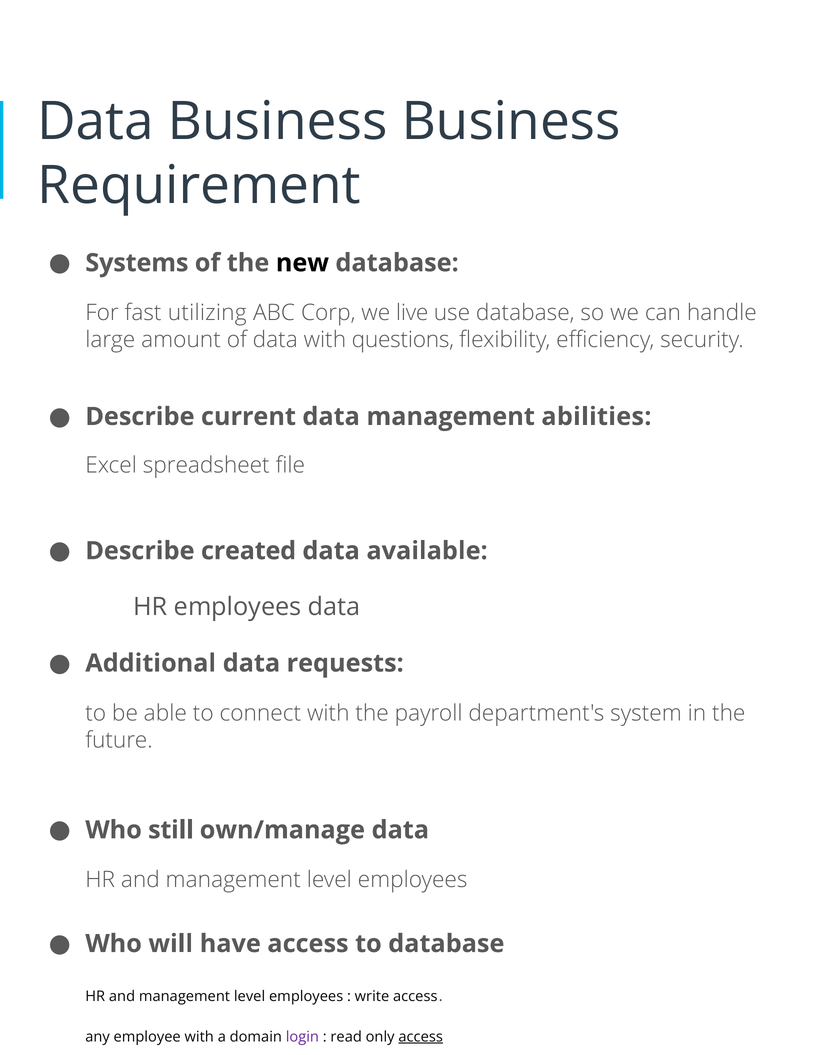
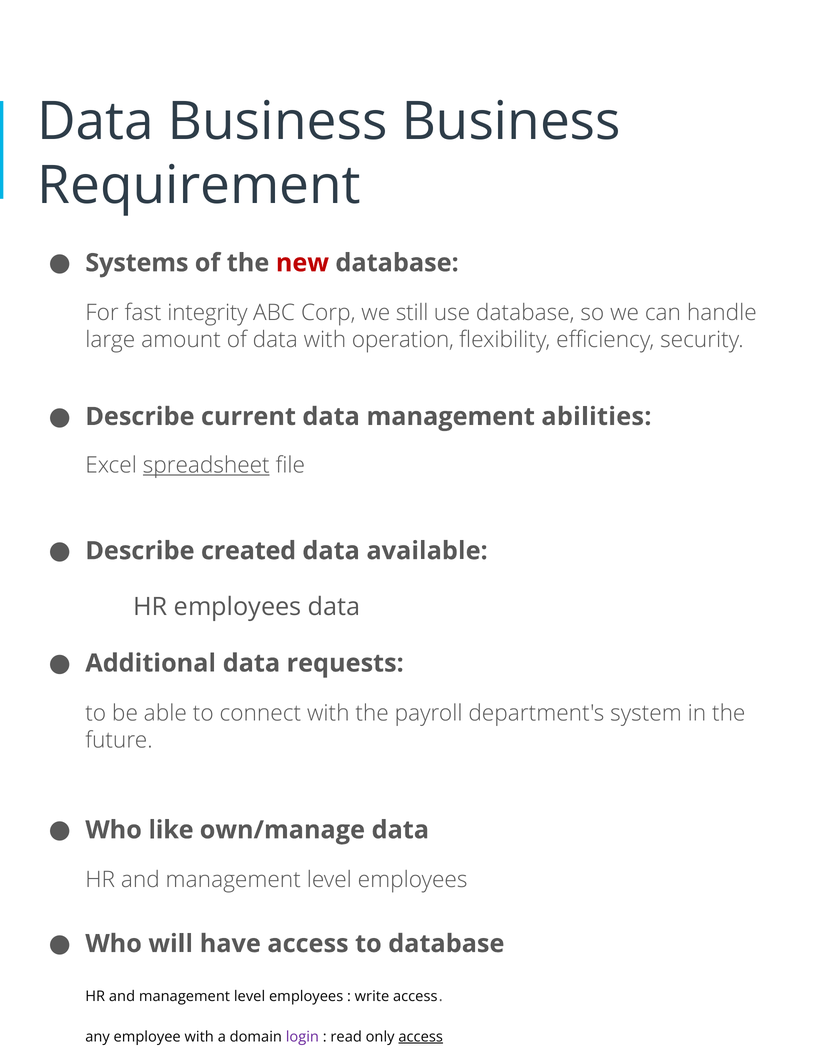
new colour: black -> red
utilizing: utilizing -> integrity
live: live -> still
questions: questions -> operation
spreadsheet underline: none -> present
still: still -> like
